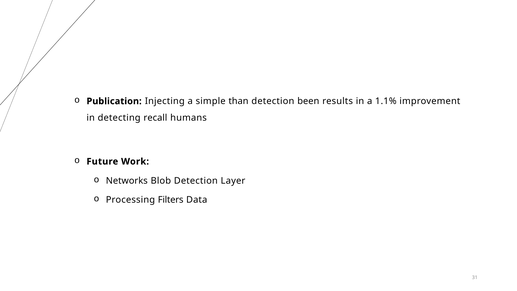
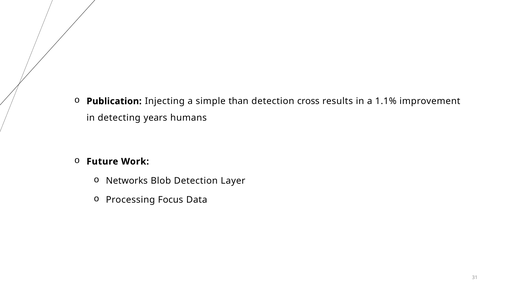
been: been -> cross
recall: recall -> years
Filters: Filters -> Focus
